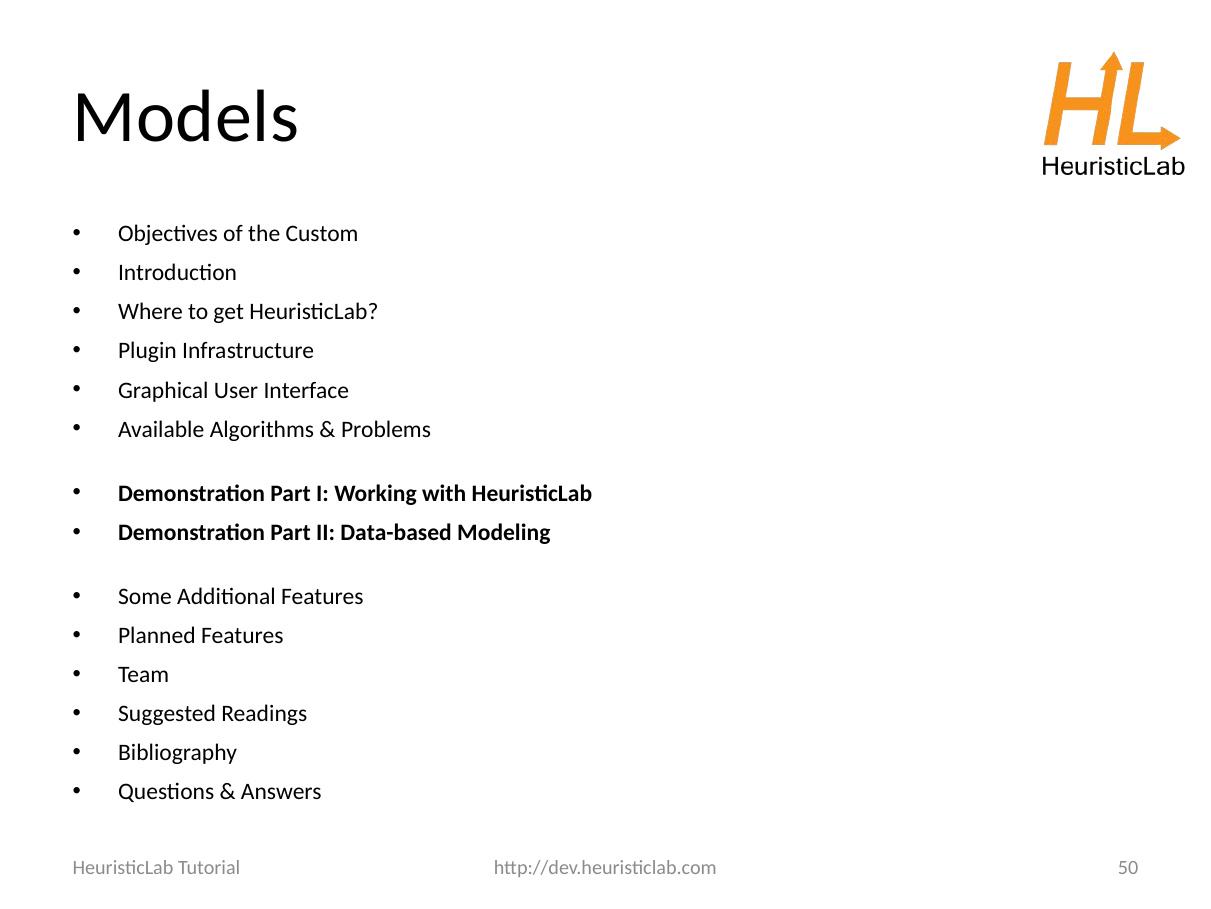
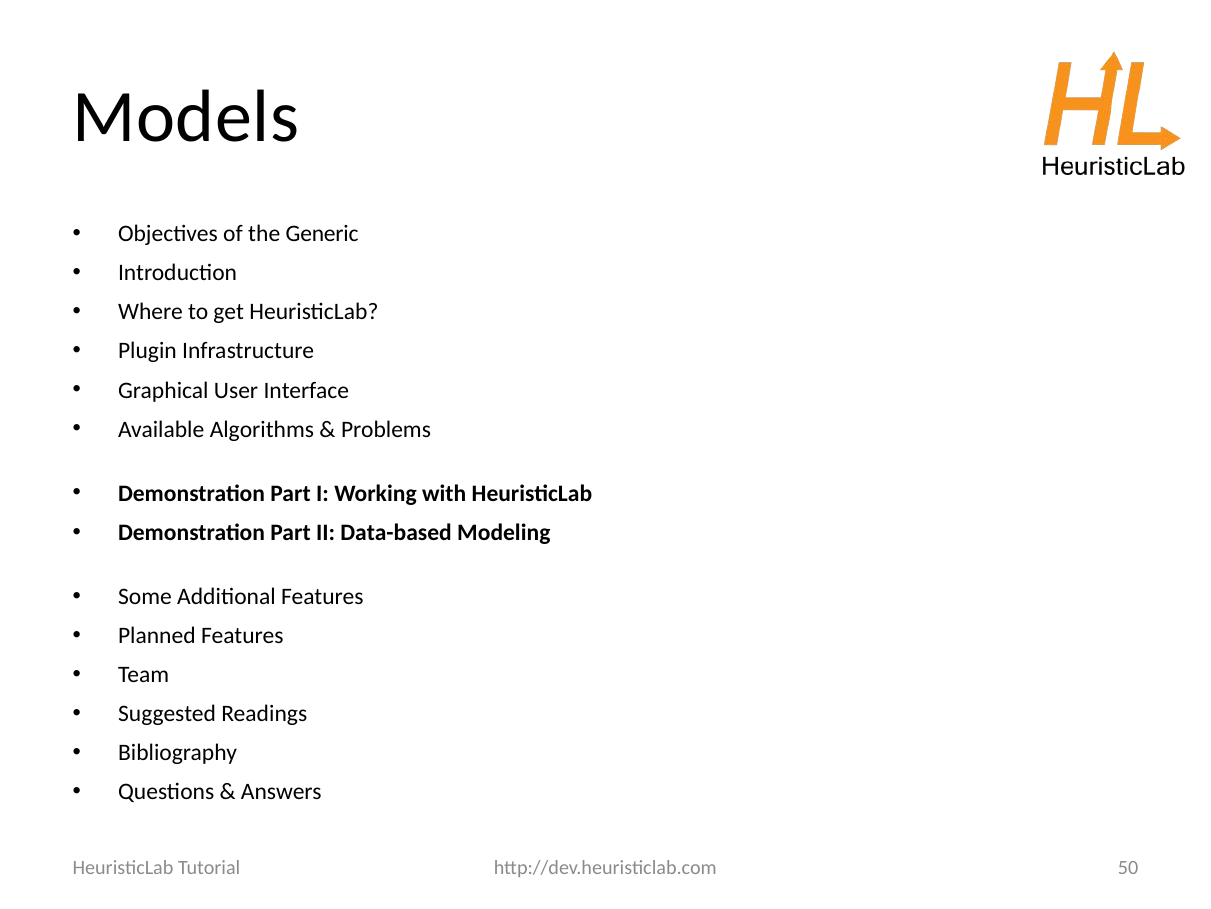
Custom: Custom -> Generic
